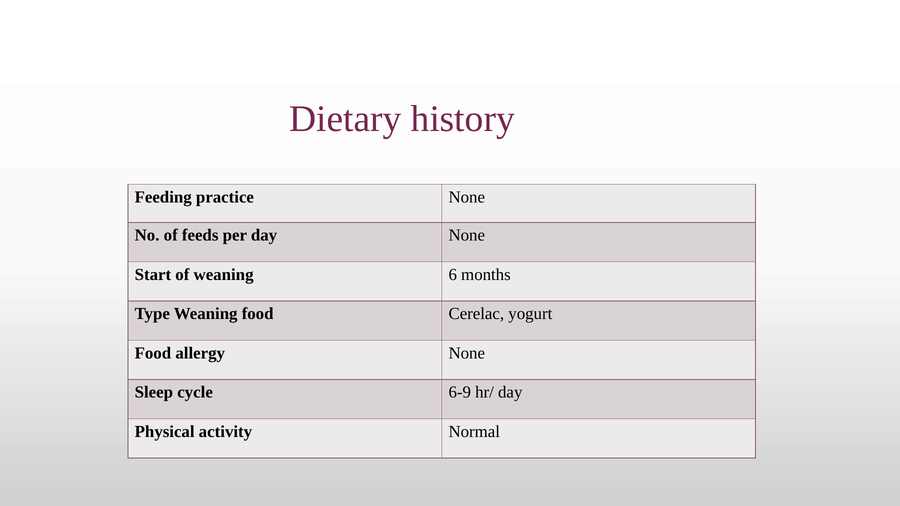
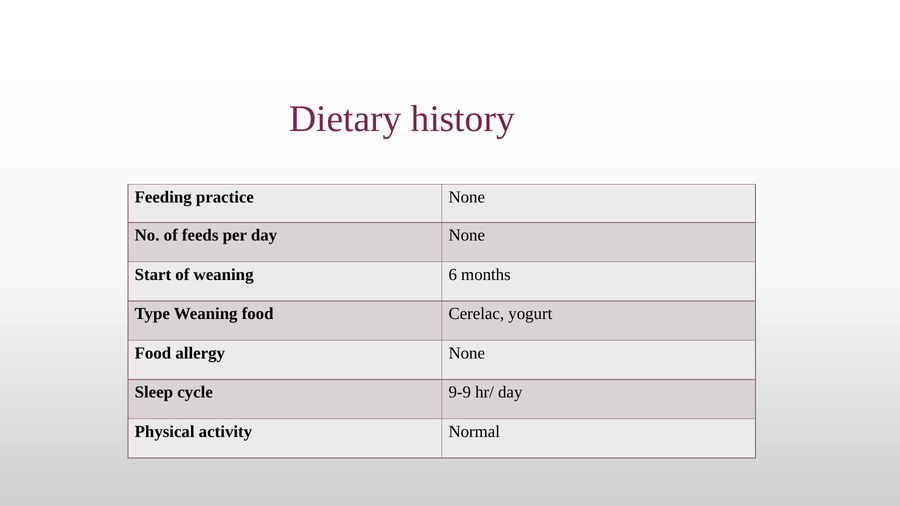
6-9: 6-9 -> 9-9
